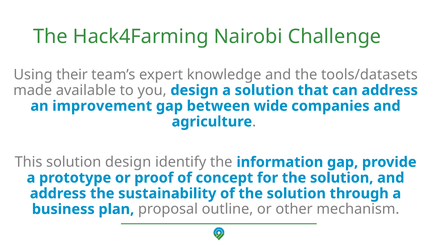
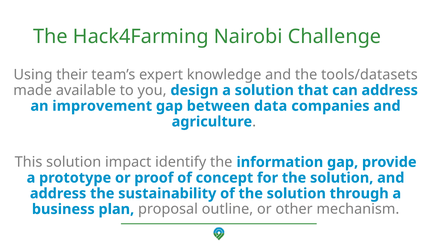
wide: wide -> data
solution design: design -> impact
